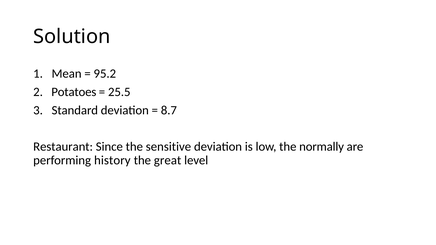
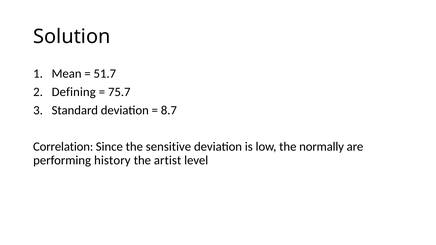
95.2: 95.2 -> 51.7
Potatoes: Potatoes -> Defining
25.5: 25.5 -> 75.7
Restaurant: Restaurant -> Correlation
great: great -> artist
